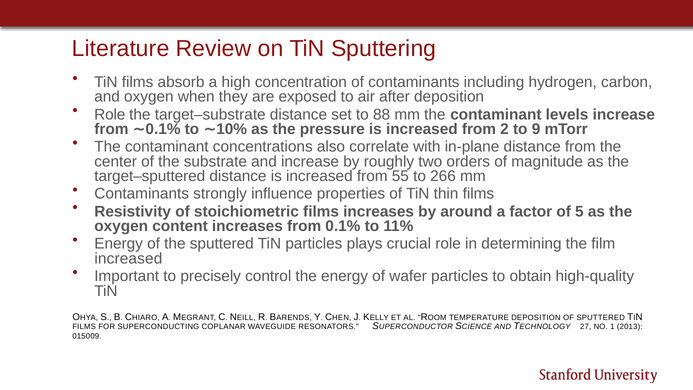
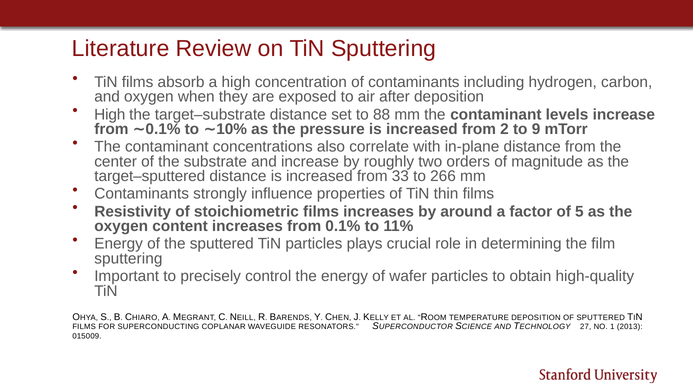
Role at (110, 114): Role -> High
55: 55 -> 33
increased at (128, 258): increased -> sputtering
